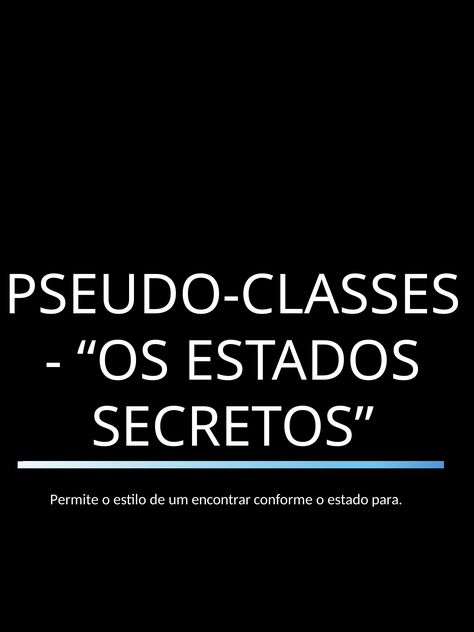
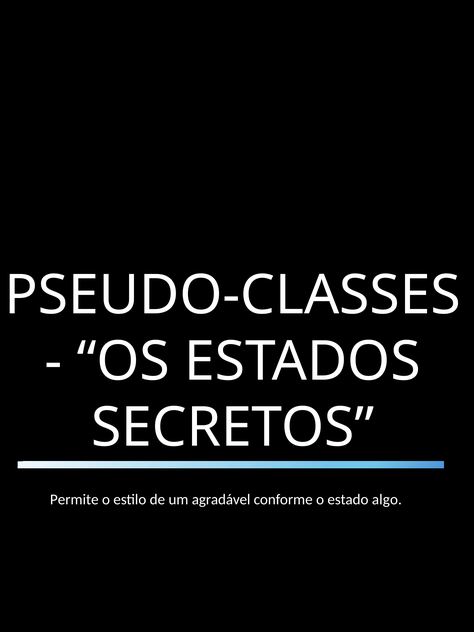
encontrar: encontrar -> agradável
para: para -> algo
